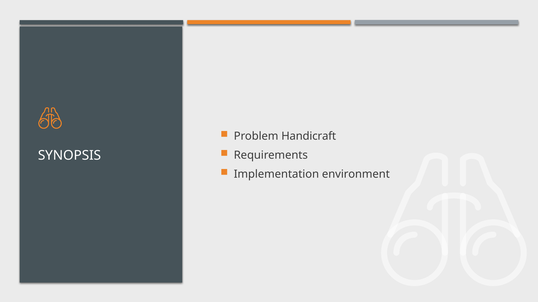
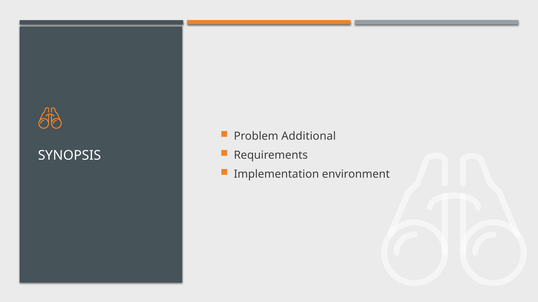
Handicraft: Handicraft -> Additional
